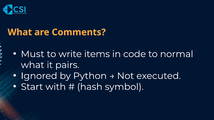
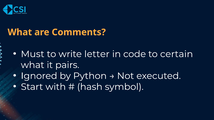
items: items -> letter
normal: normal -> certain
